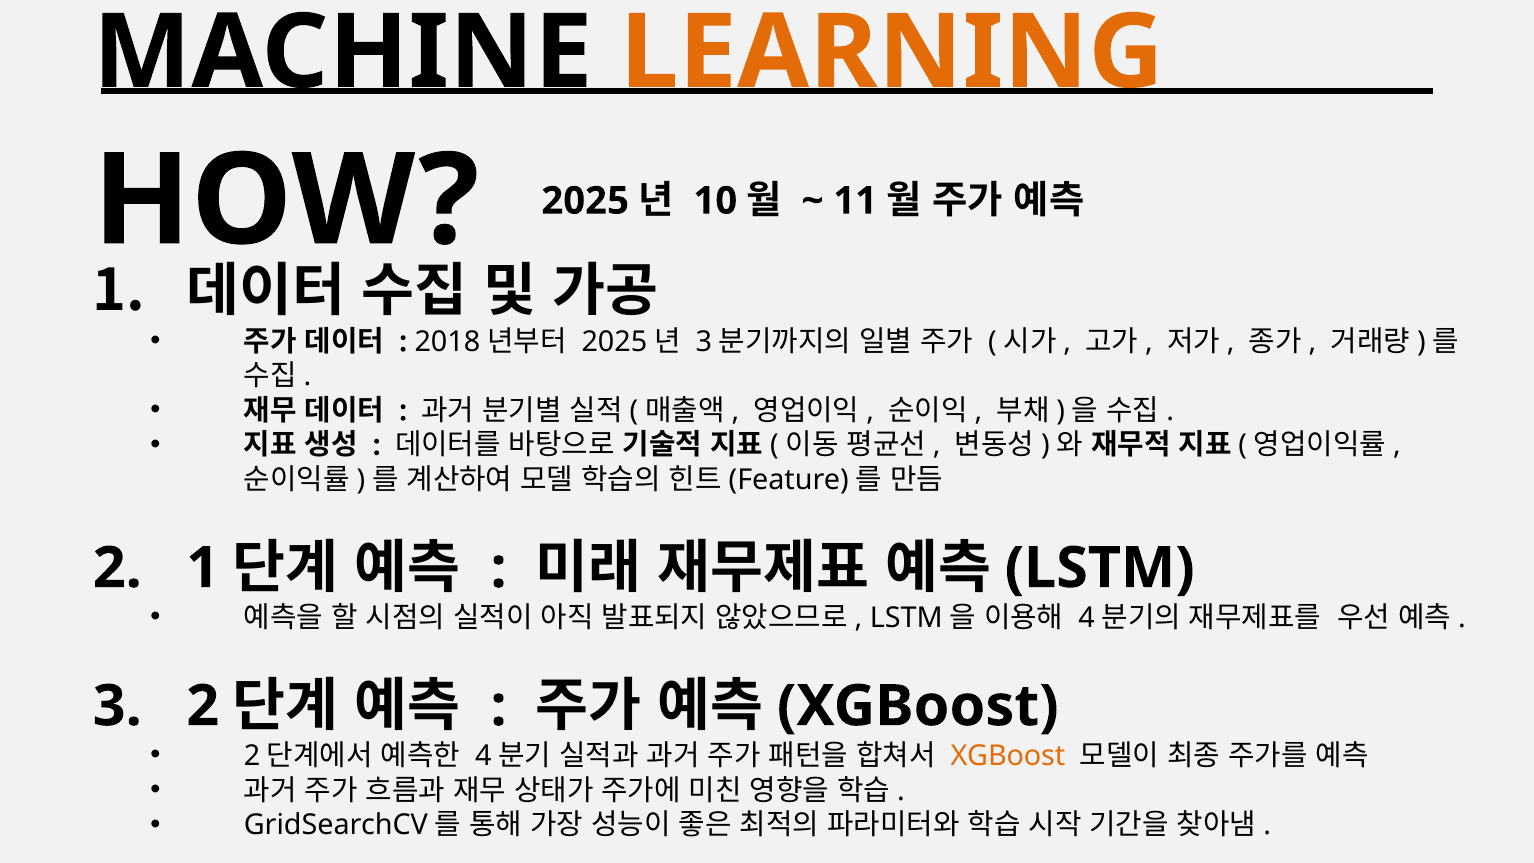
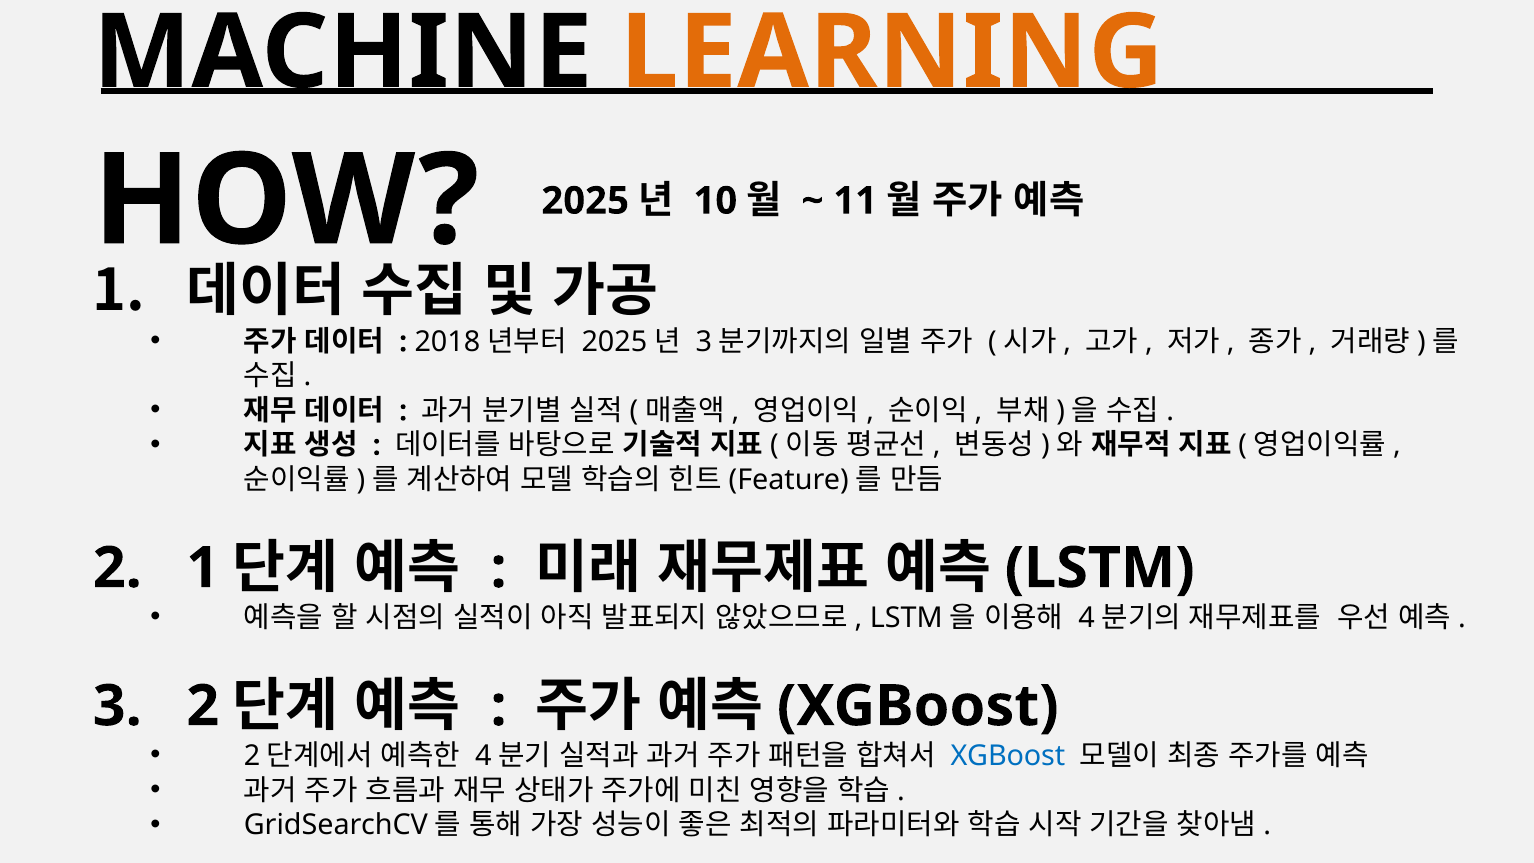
XGBoost at (1008, 756) colour: orange -> blue
